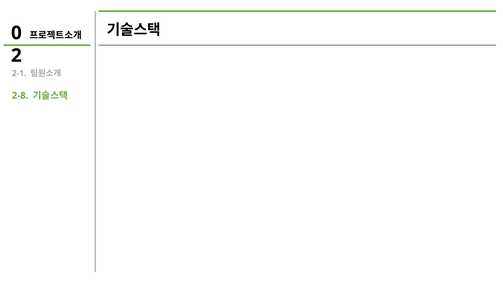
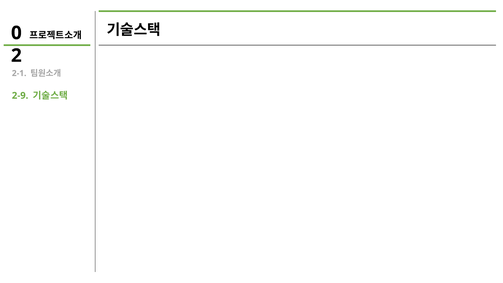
2-8: 2-8 -> 2-9
